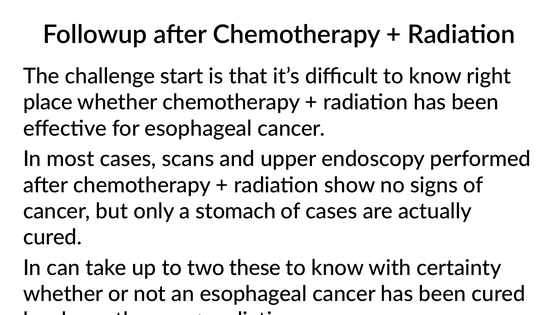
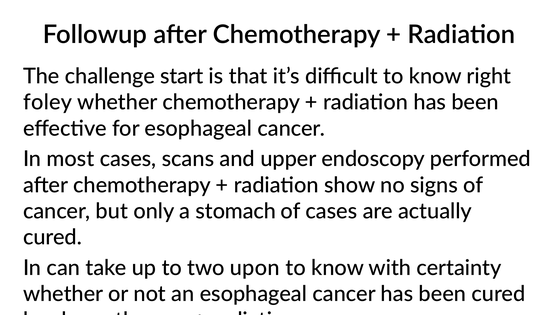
place: place -> foley
these: these -> upon
